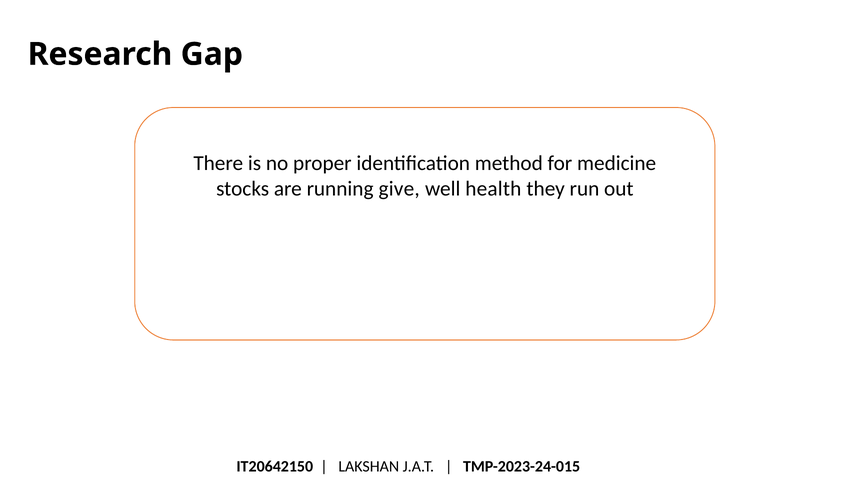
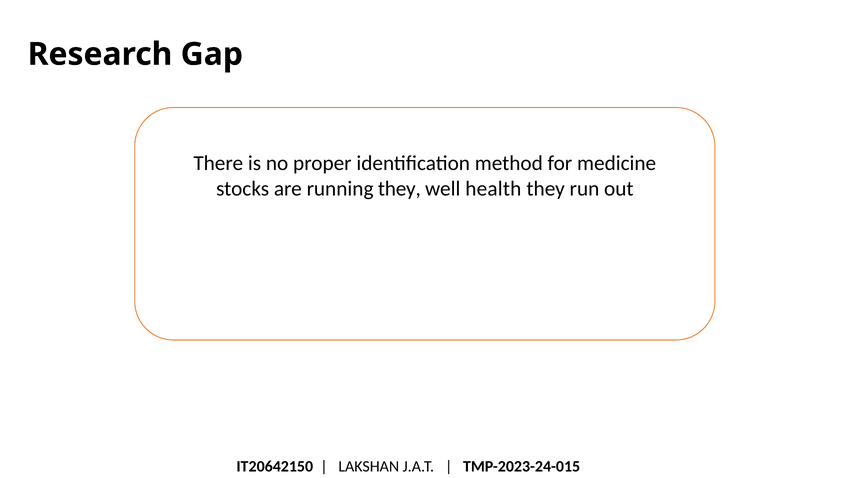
running give: give -> they
